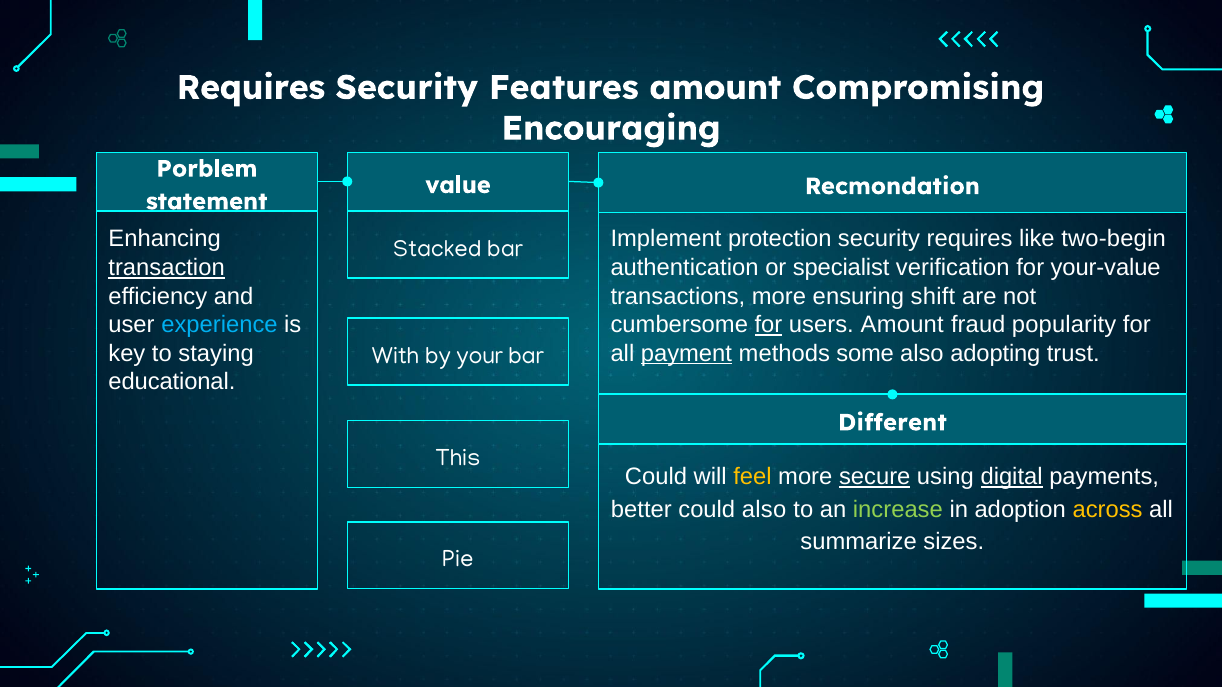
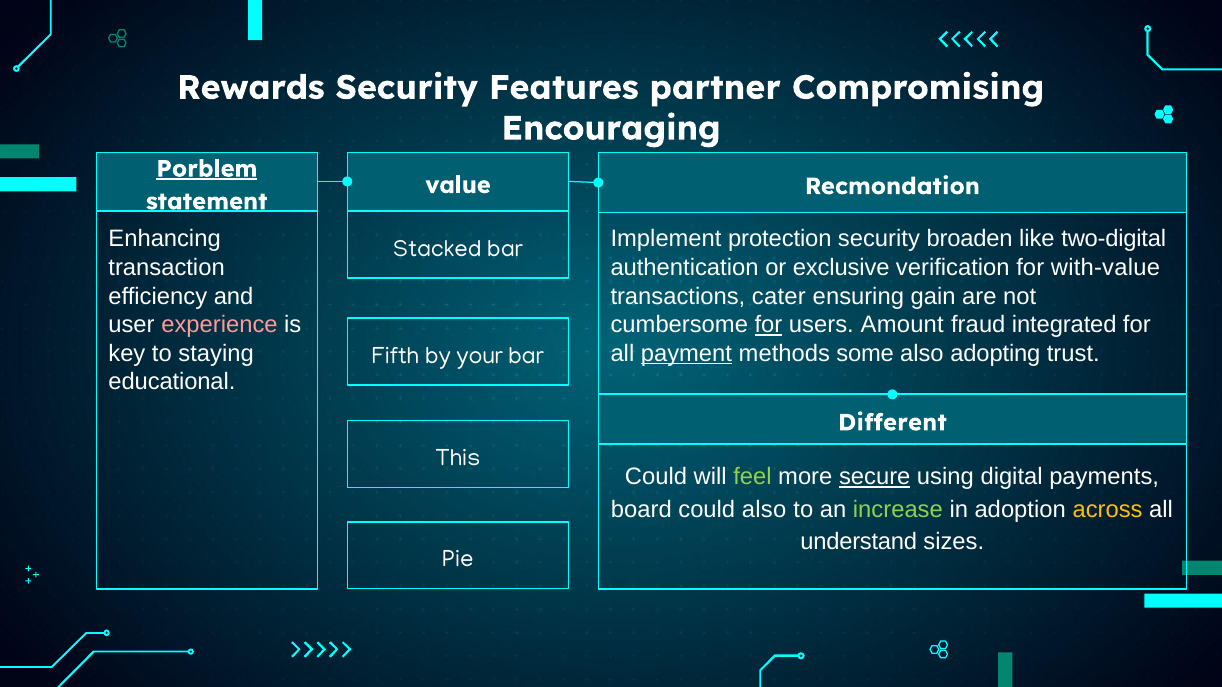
Requires at (251, 88): Requires -> Rewards
Features amount: amount -> partner
Porblem underline: none -> present
security requires: requires -> broaden
two-begin: two-begin -> two-digital
transaction underline: present -> none
specialist: specialist -> exclusive
your-value: your-value -> with-value
transactions more: more -> cater
shift: shift -> gain
experience colour: light blue -> pink
popularity: popularity -> integrated
With: With -> Fifth
feel colour: yellow -> light green
digital underline: present -> none
better: better -> board
summarize: summarize -> understand
